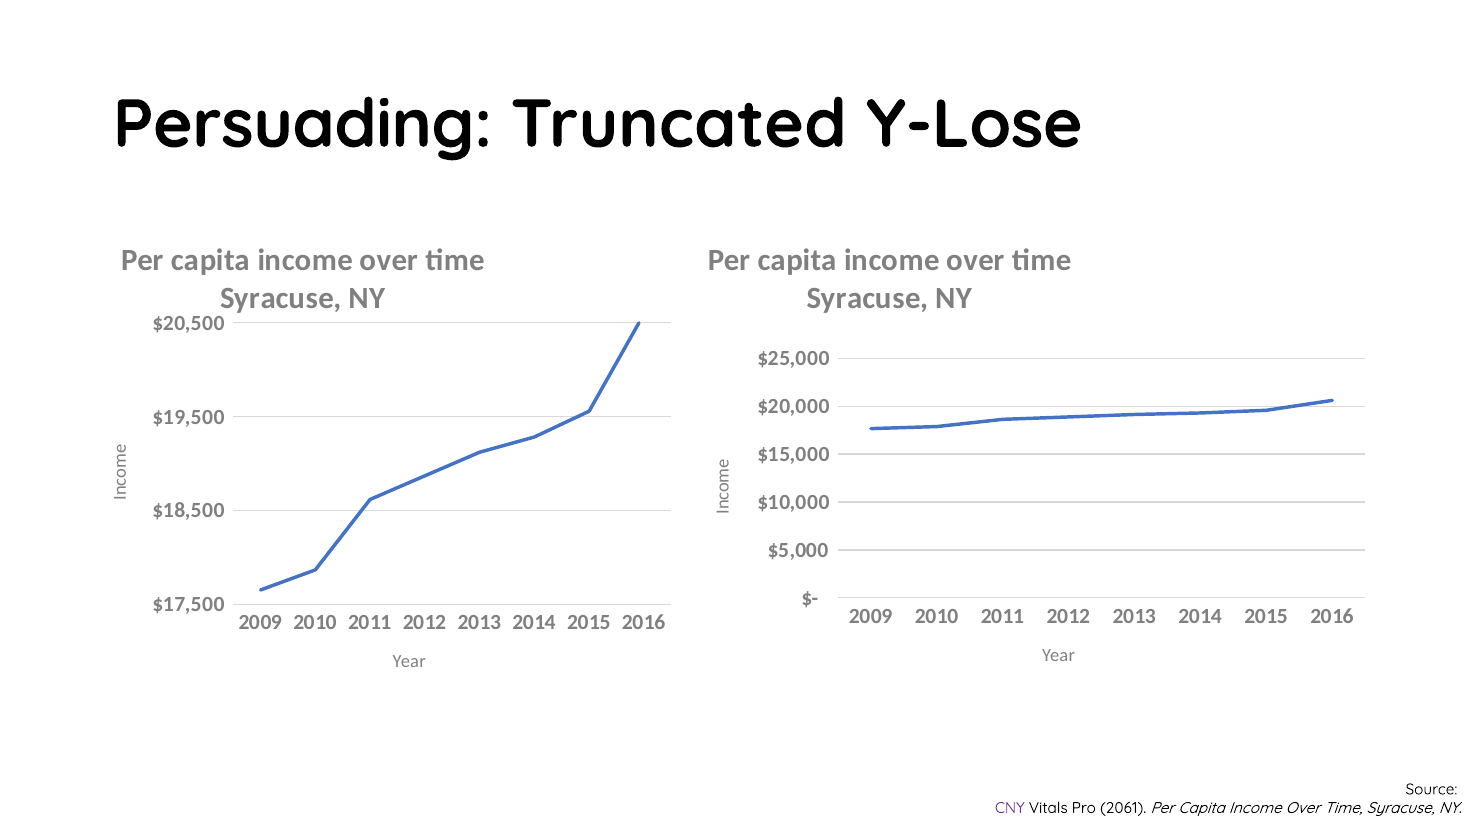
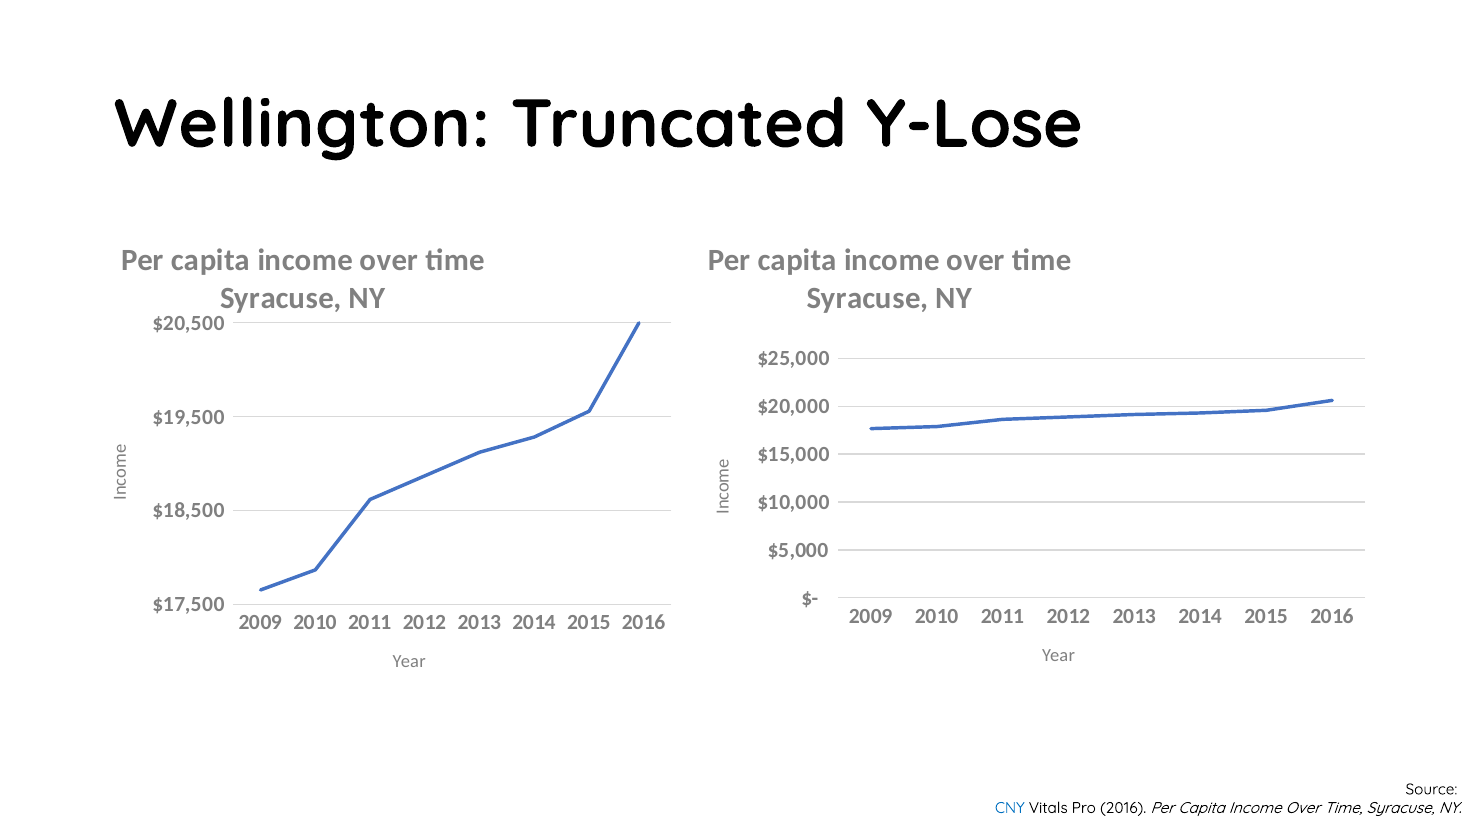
Persuading: Persuading -> Wellington
CNY colour: purple -> blue
Pro 2061: 2061 -> 2016
